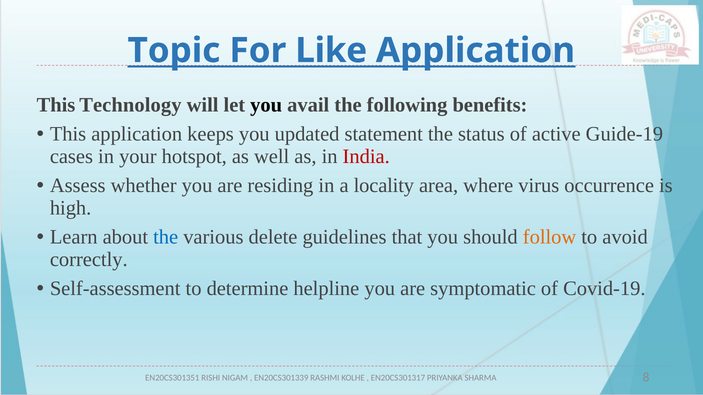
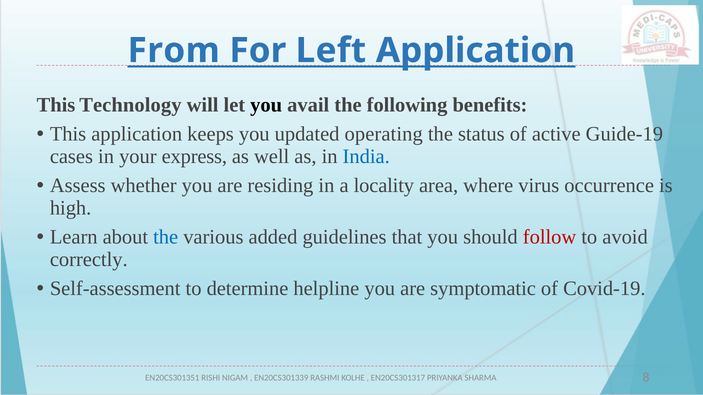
Topic: Topic -> From
Like: Like -> Left
statement: statement -> operating
hotspot: hotspot -> express
India colour: red -> blue
delete: delete -> added
follow colour: orange -> red
